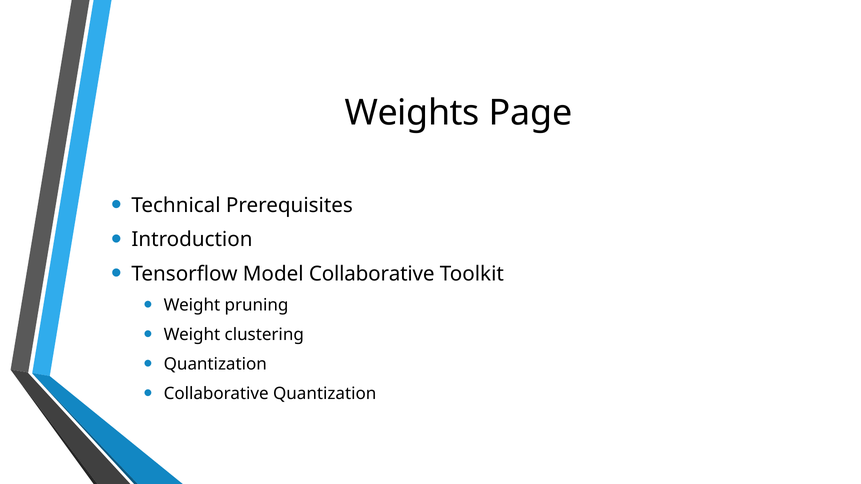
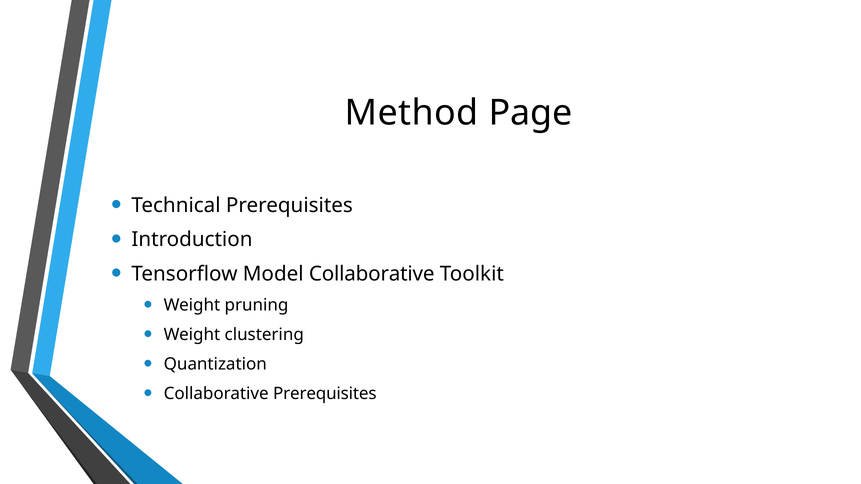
Weights: Weights -> Method
Collaborative Quantization: Quantization -> Prerequisites
